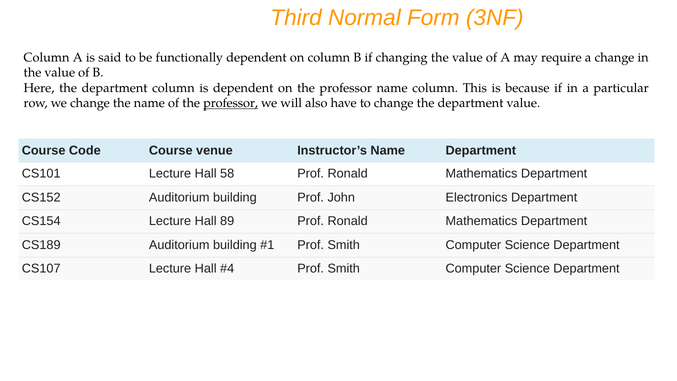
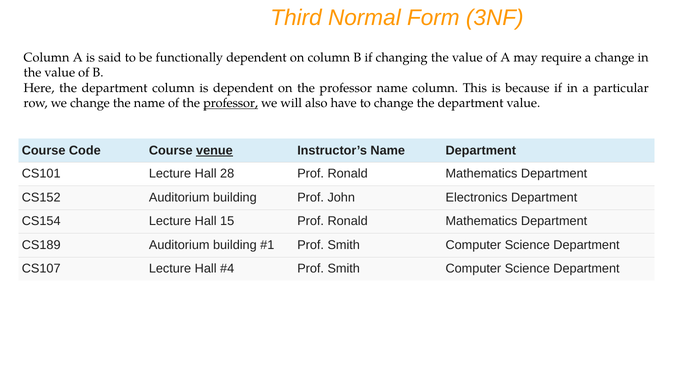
venue underline: none -> present
58: 58 -> 28
89: 89 -> 15
